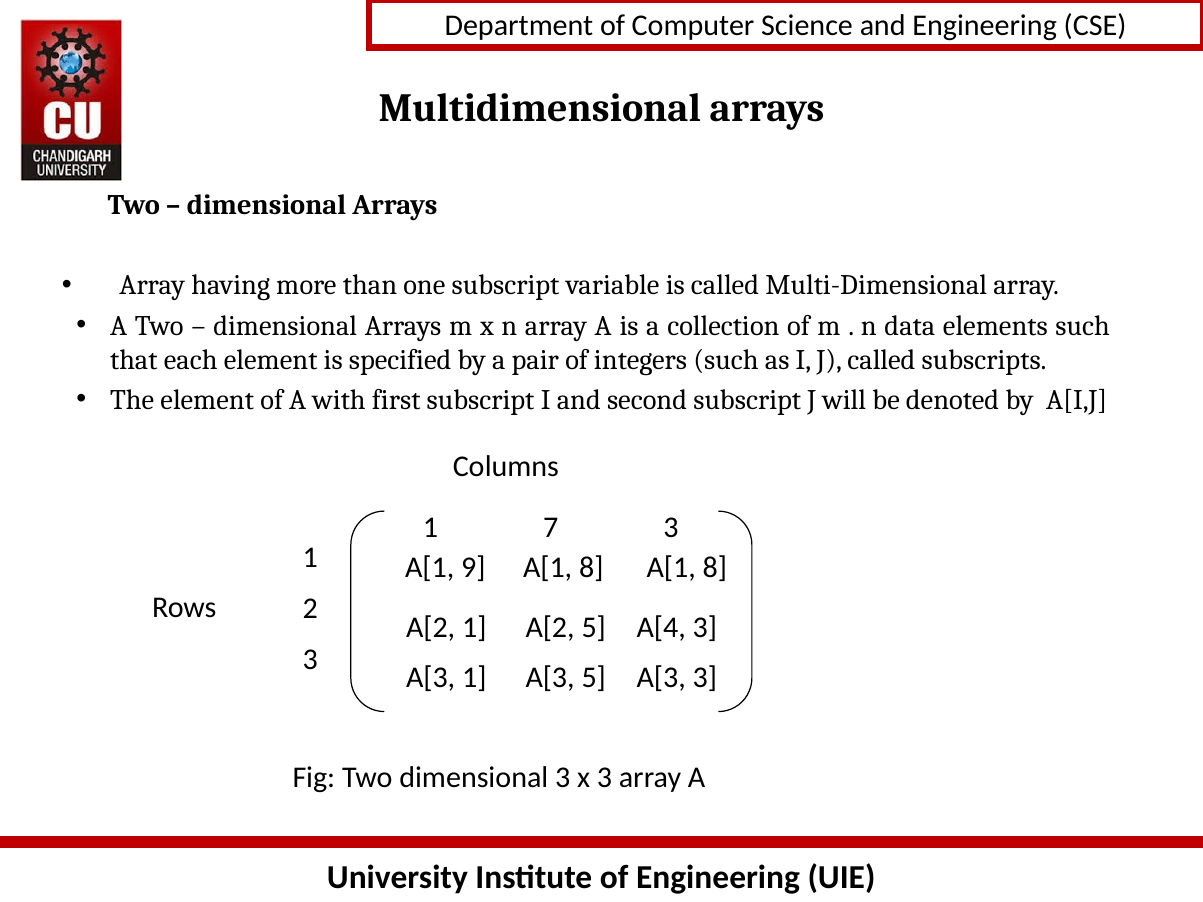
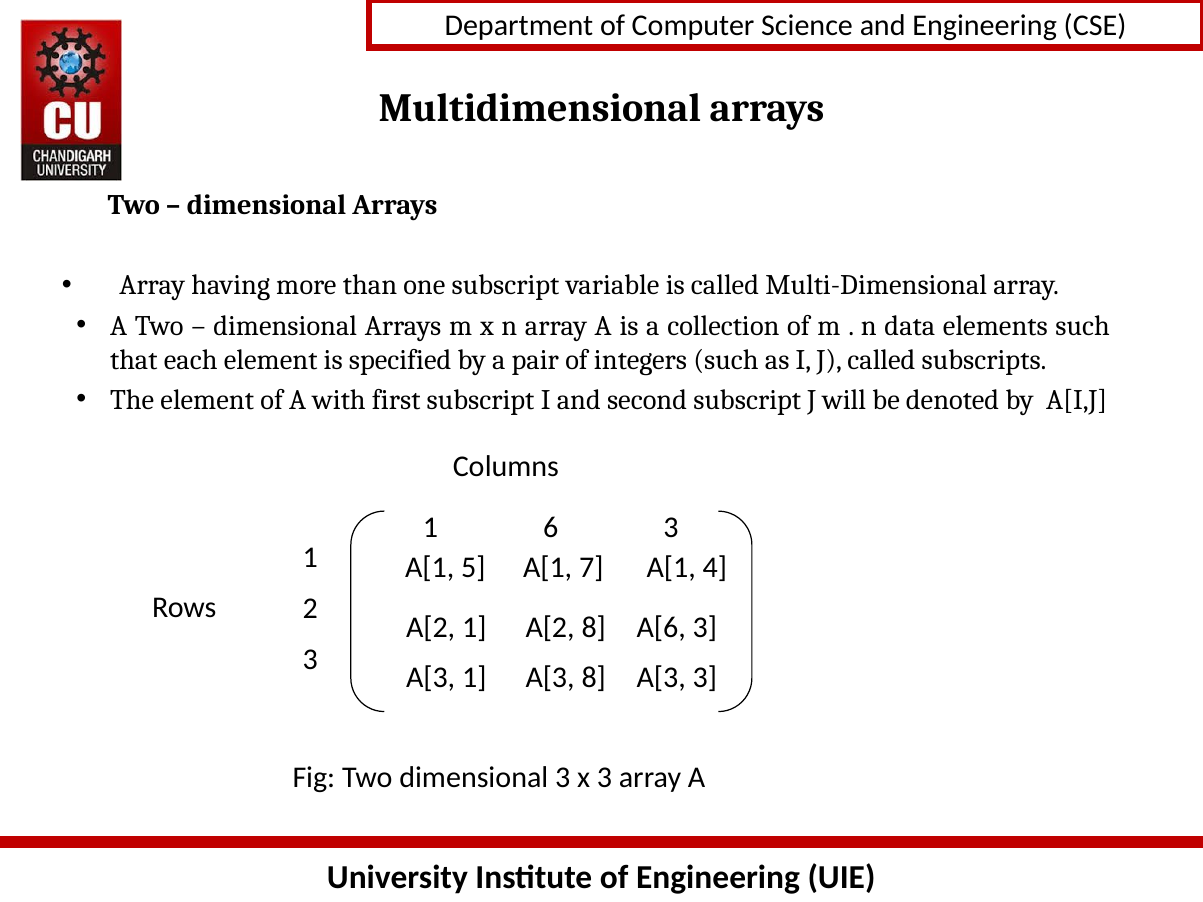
7: 7 -> 6
9: 9 -> 5
8 at (591, 567): 8 -> 7
8 at (715, 567): 8 -> 4
A[2 5: 5 -> 8
A[4: A[4 -> A[6
A[3 5: 5 -> 8
